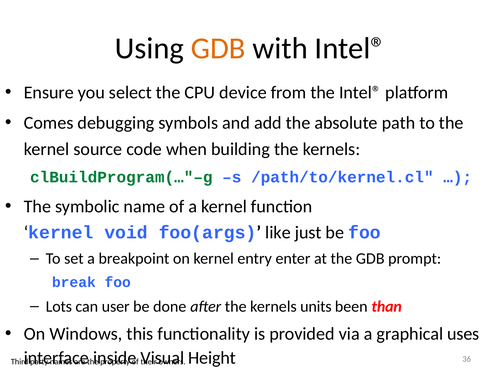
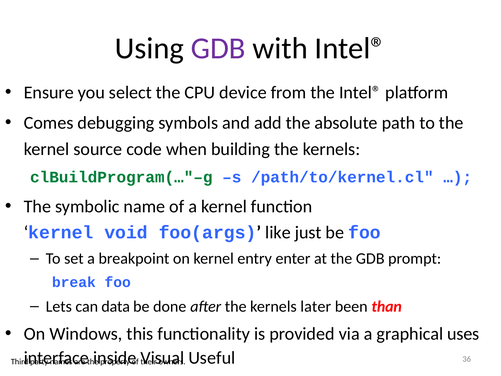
GDB at (218, 48) colour: orange -> purple
Lots: Lots -> Lets
user: user -> data
units: units -> later
Height: Height -> Useful
